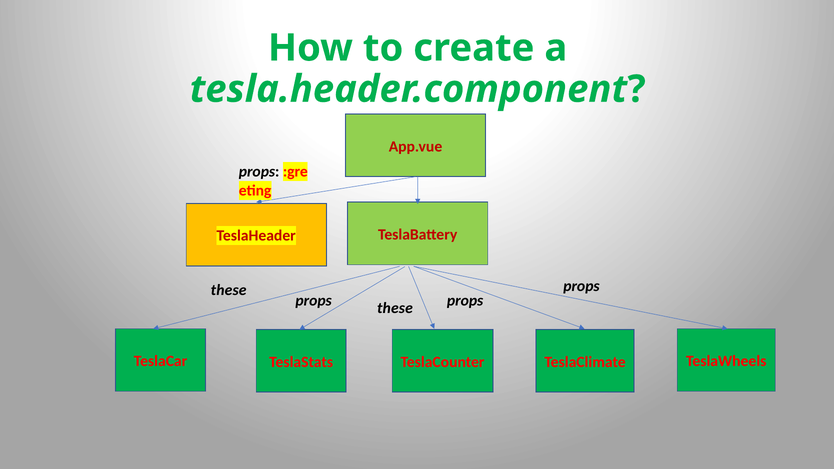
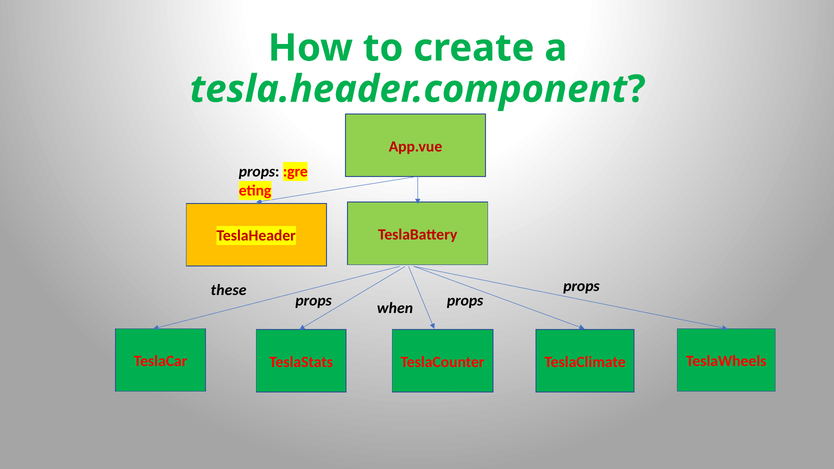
props these: these -> when
